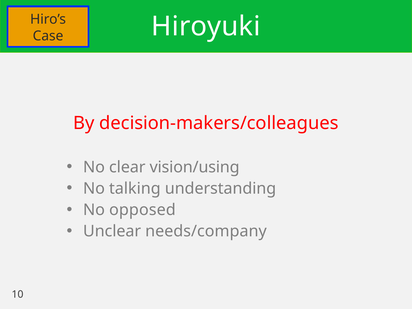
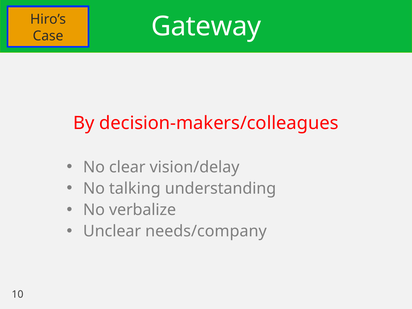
Hiroyuki: Hiroyuki -> Gateway
vision/using: vision/using -> vision/delay
opposed: opposed -> verbalize
